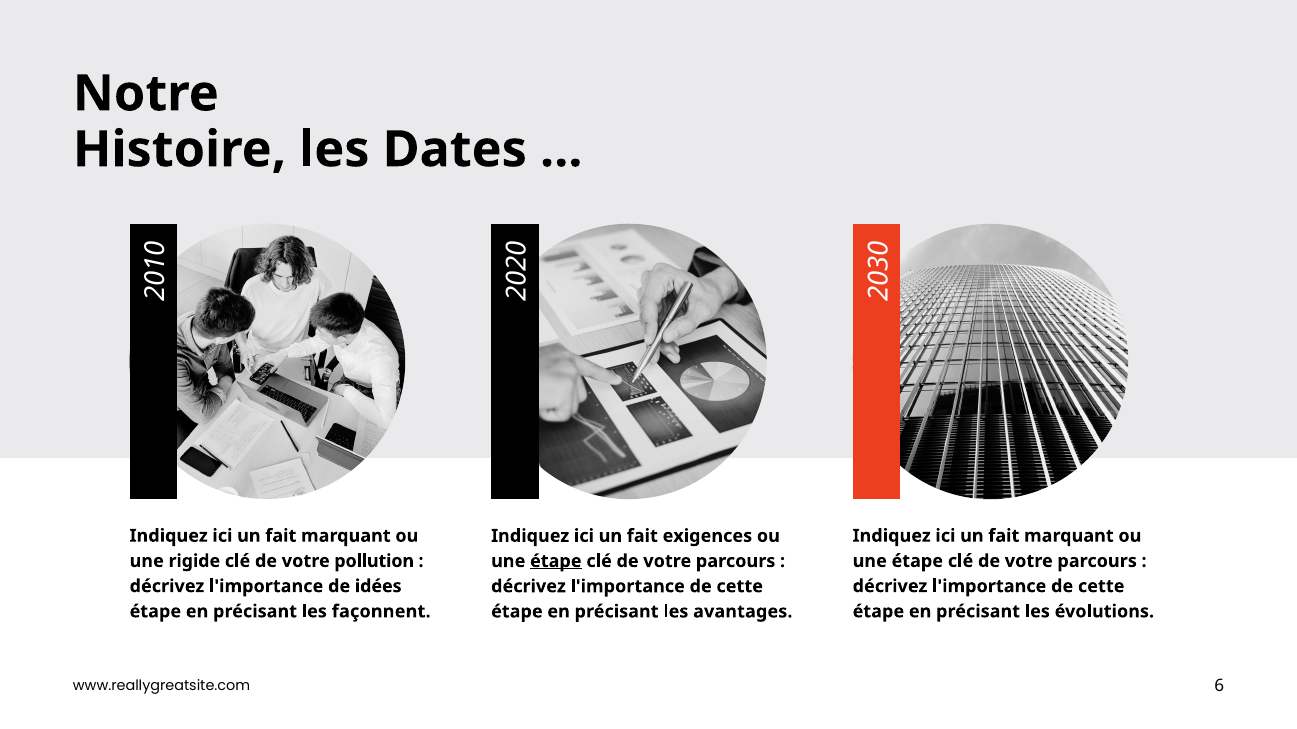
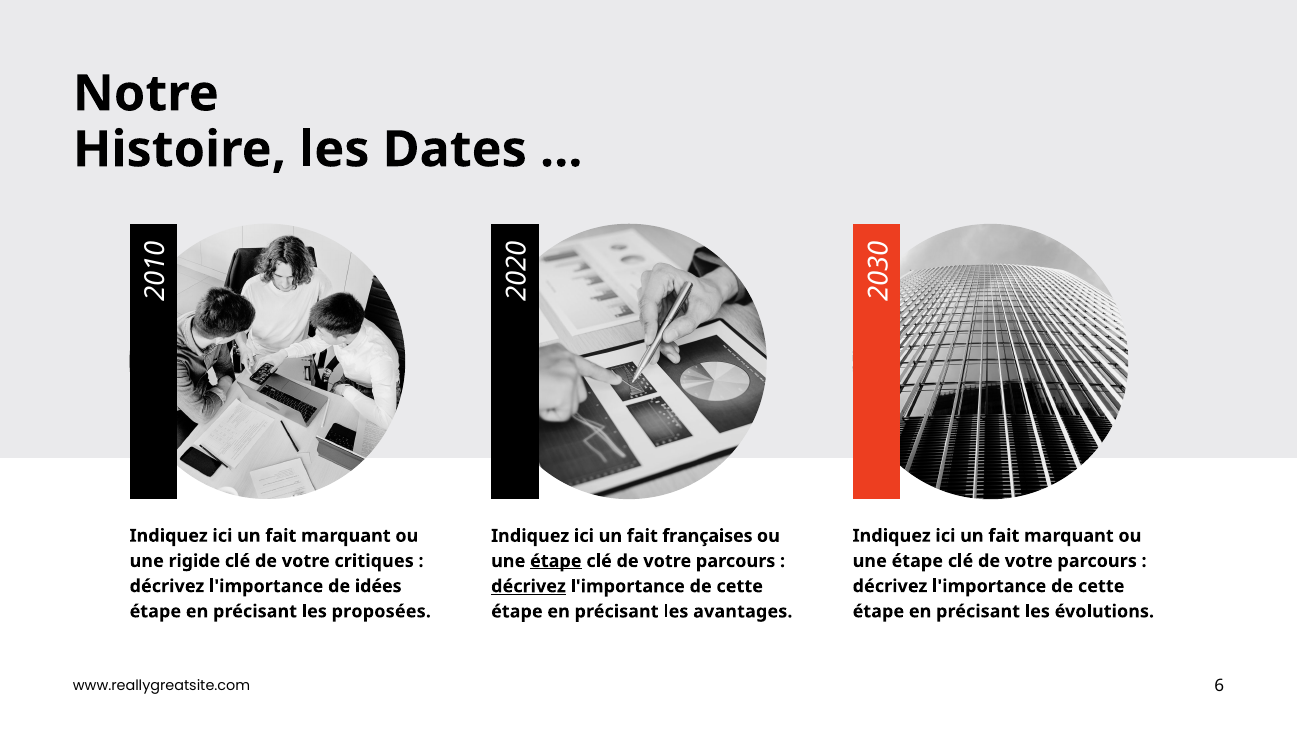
exigences: exigences -> françaises
pollution: pollution -> critiques
décrivez at (528, 587) underline: none -> present
façonnent: façonnent -> proposées
